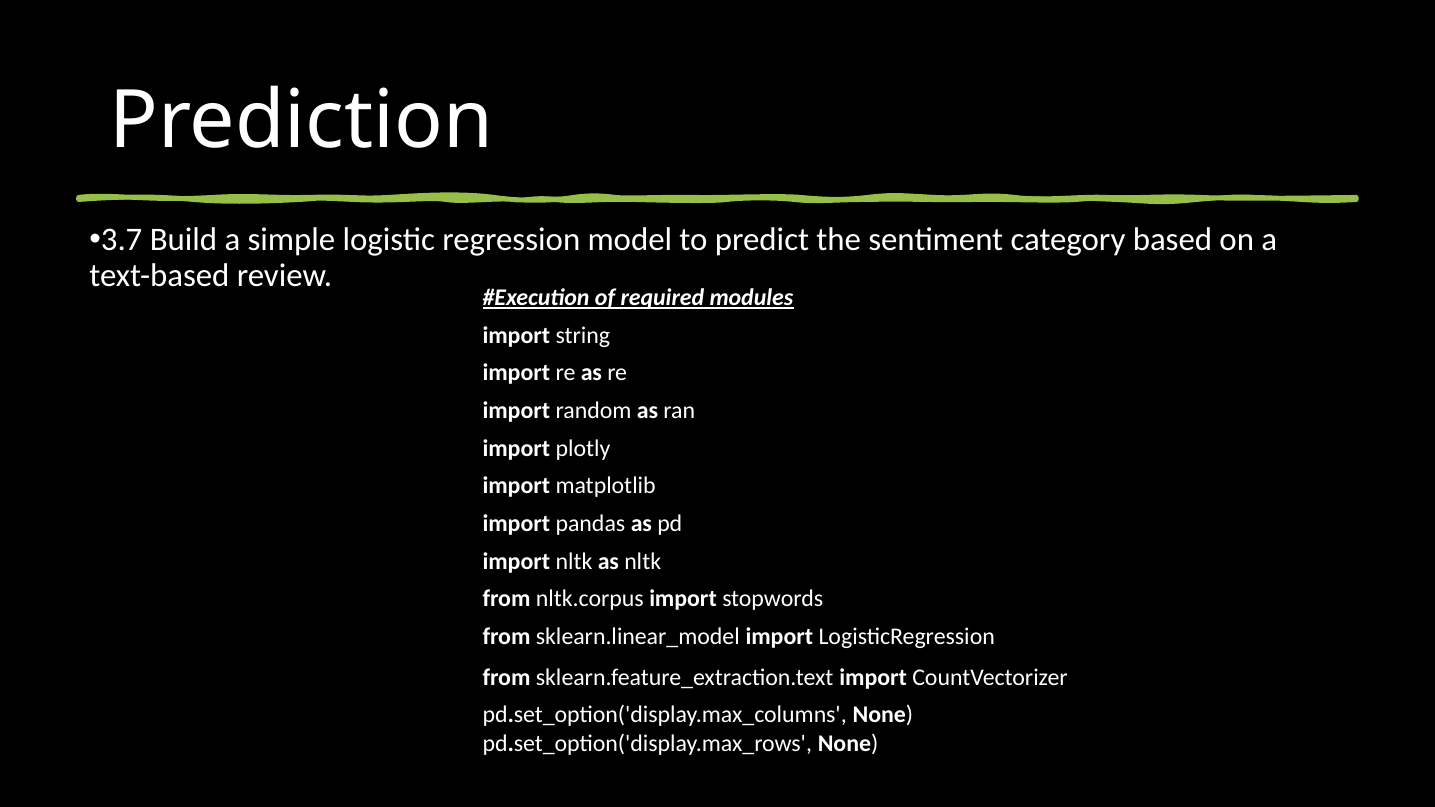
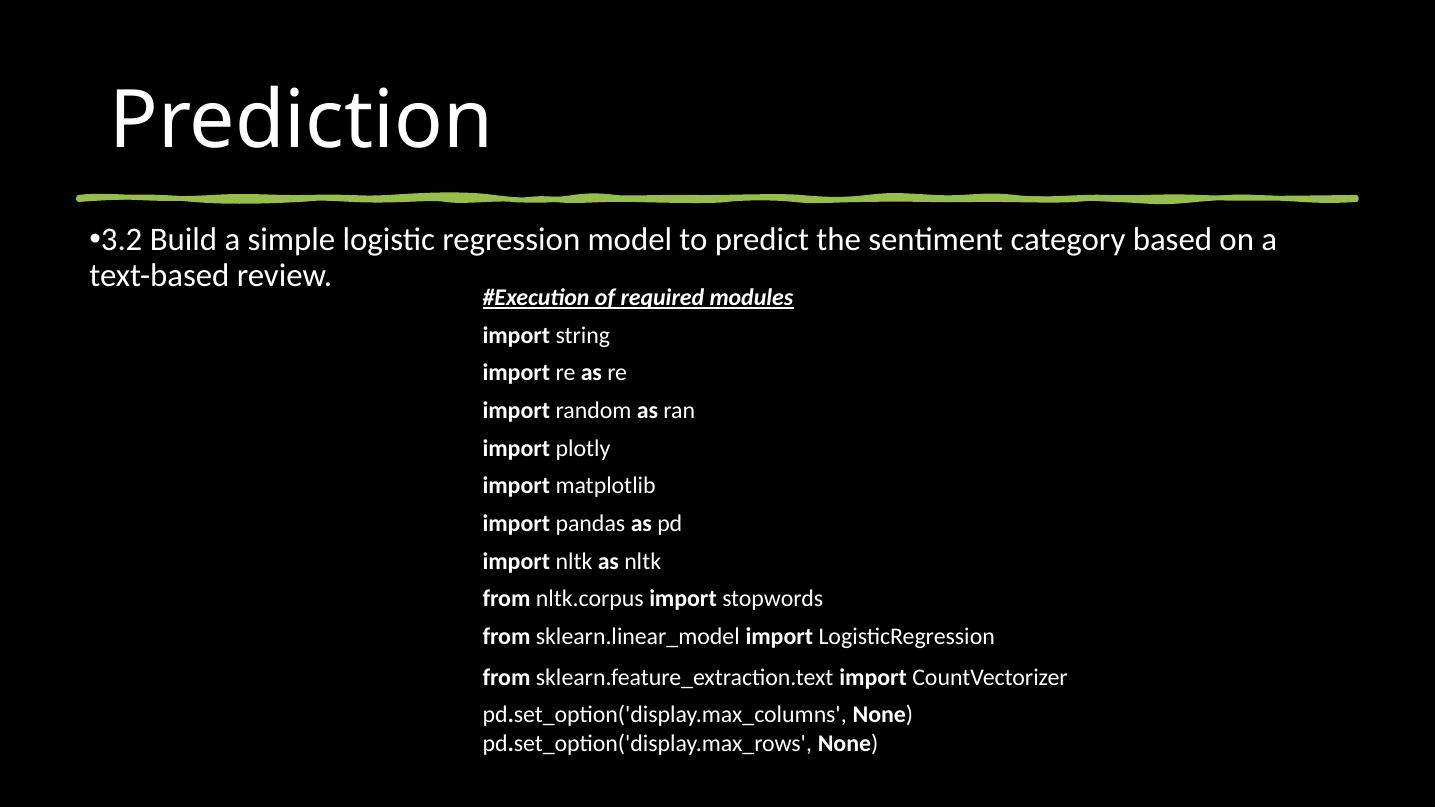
3.7: 3.7 -> 3.2
